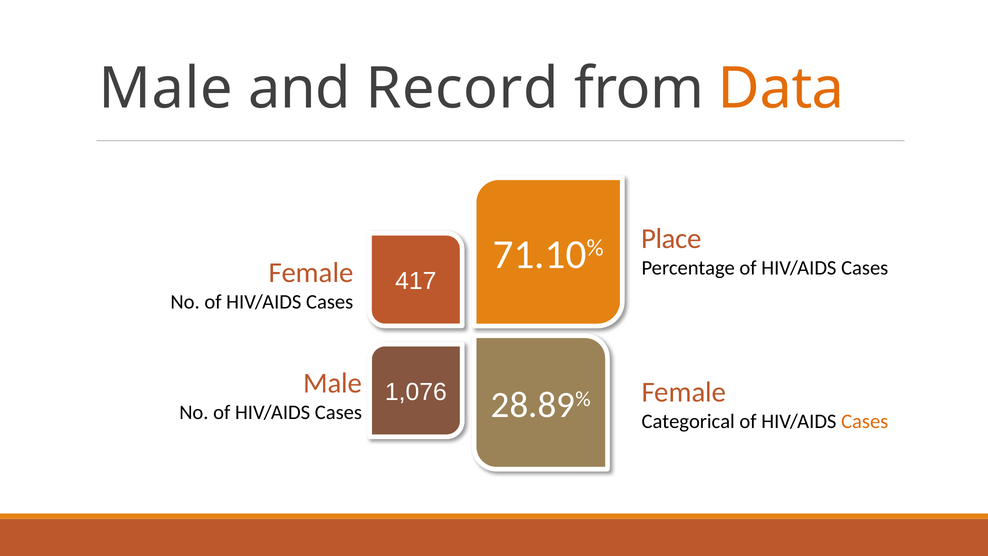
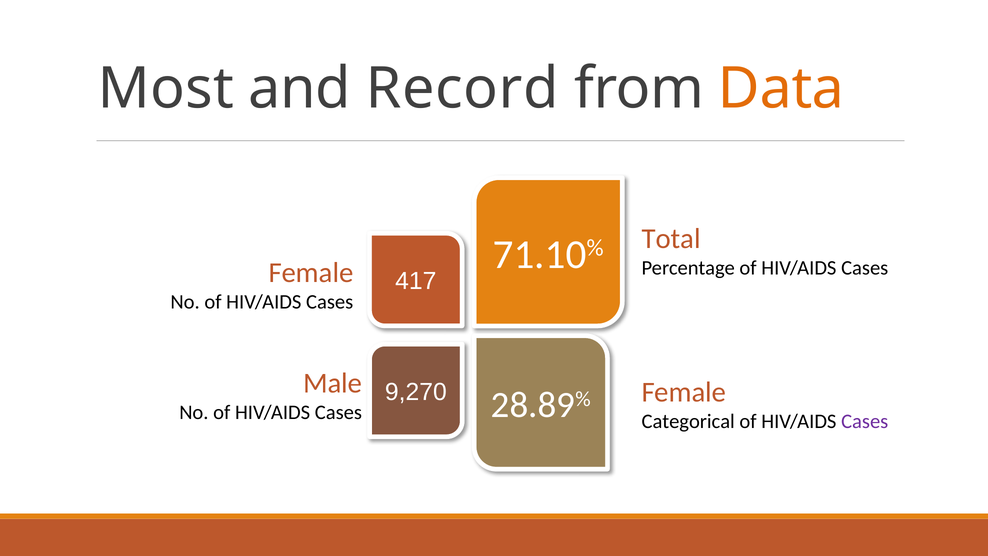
Male at (166, 89): Male -> Most
Place: Place -> Total
1,076: 1,076 -> 9,270
Cases at (865, 421) colour: orange -> purple
